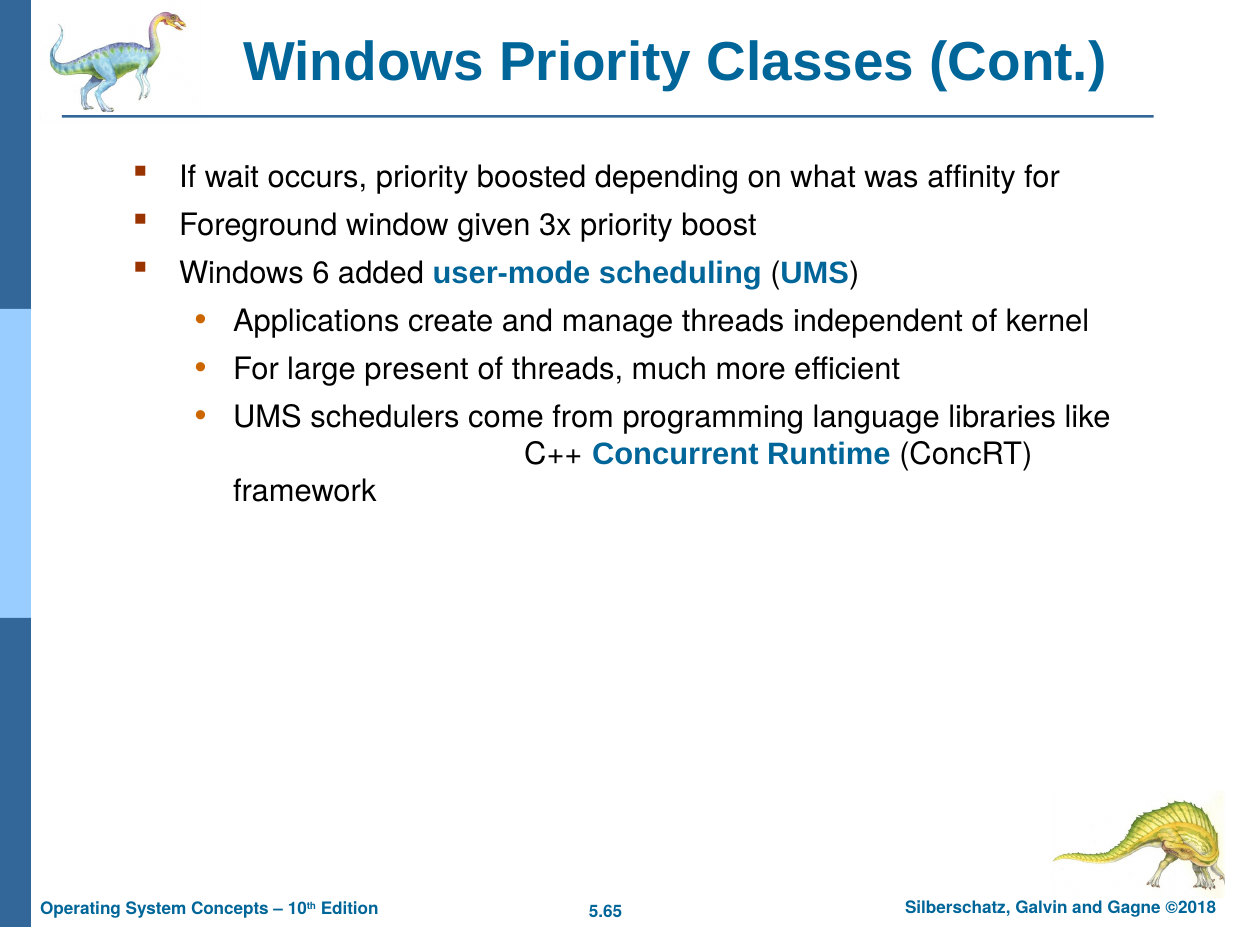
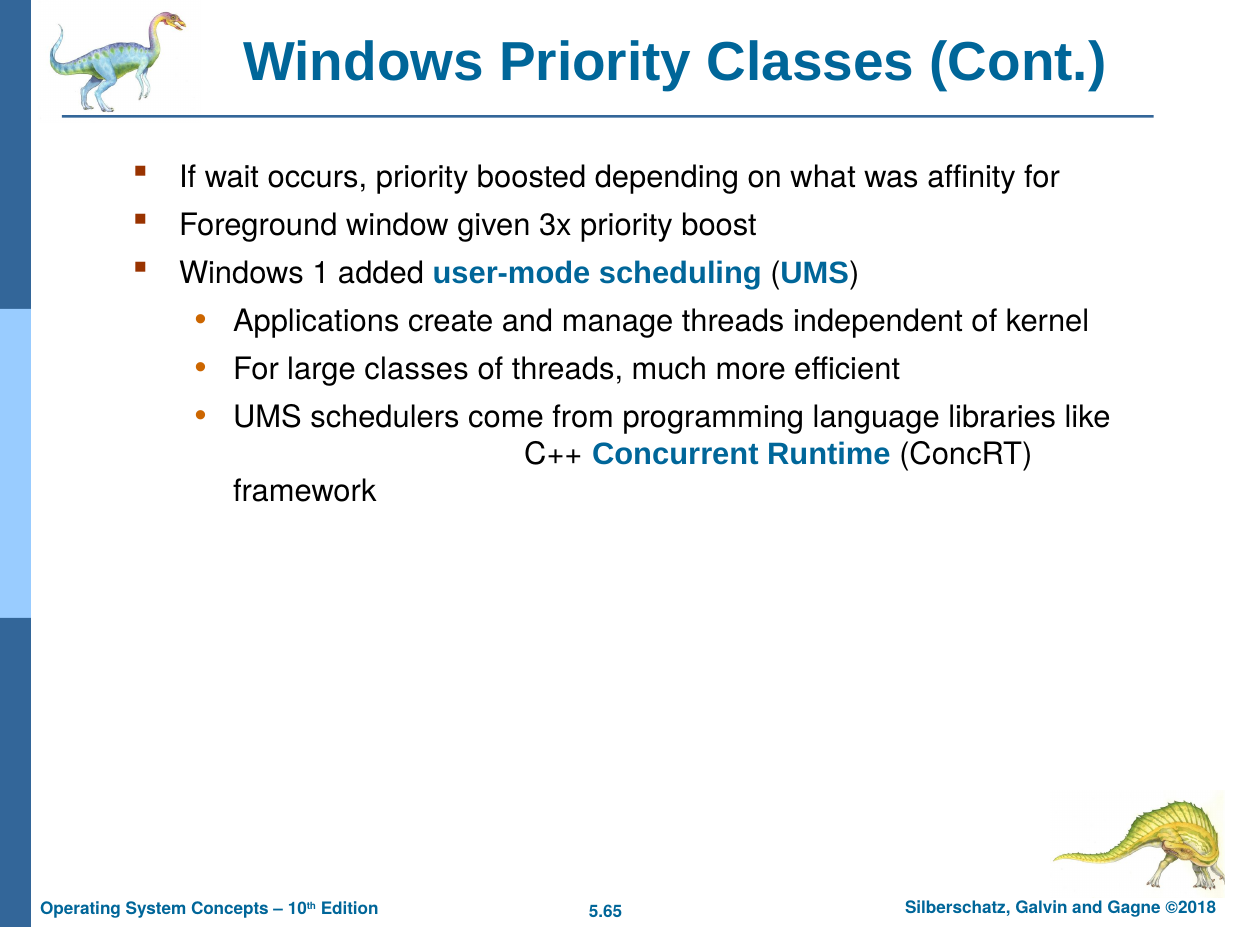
6: 6 -> 1
large present: present -> classes
